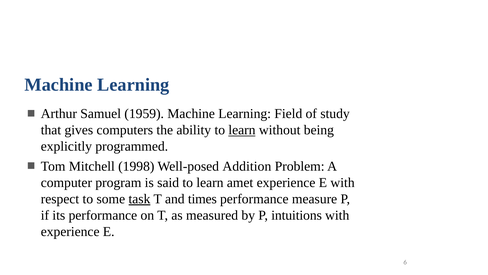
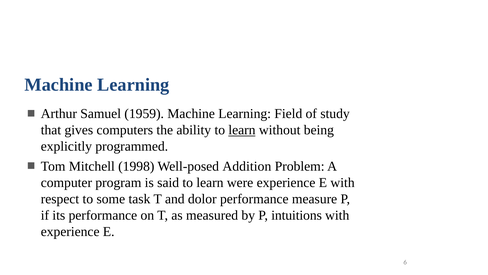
amet: amet -> were
task underline: present -> none
times: times -> dolor
